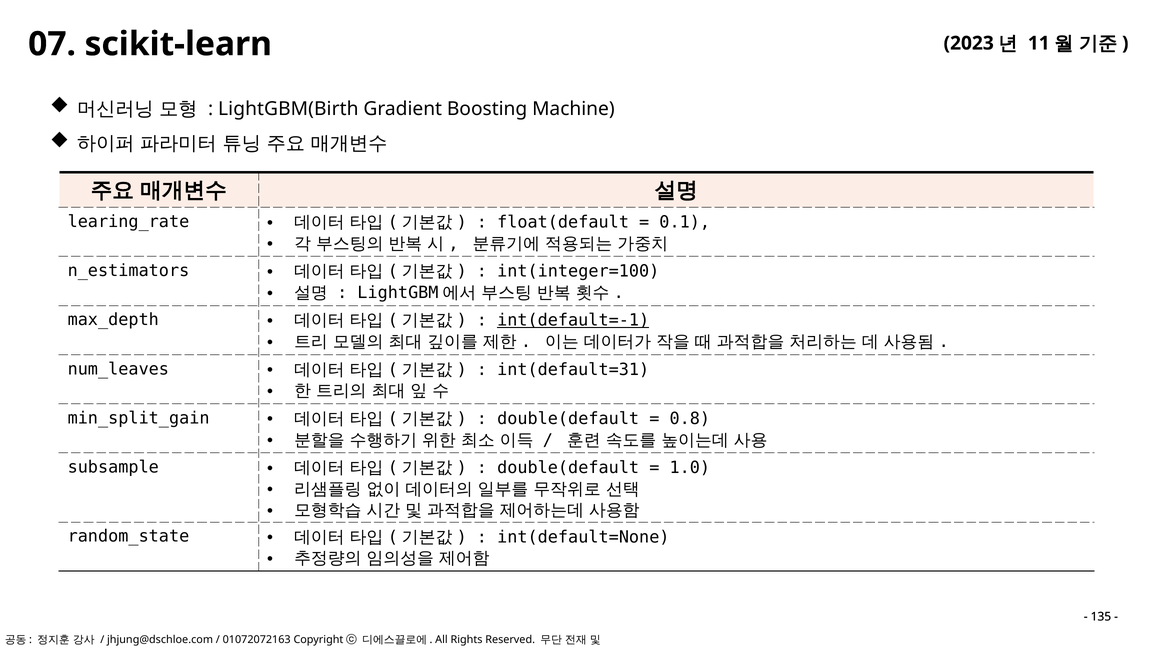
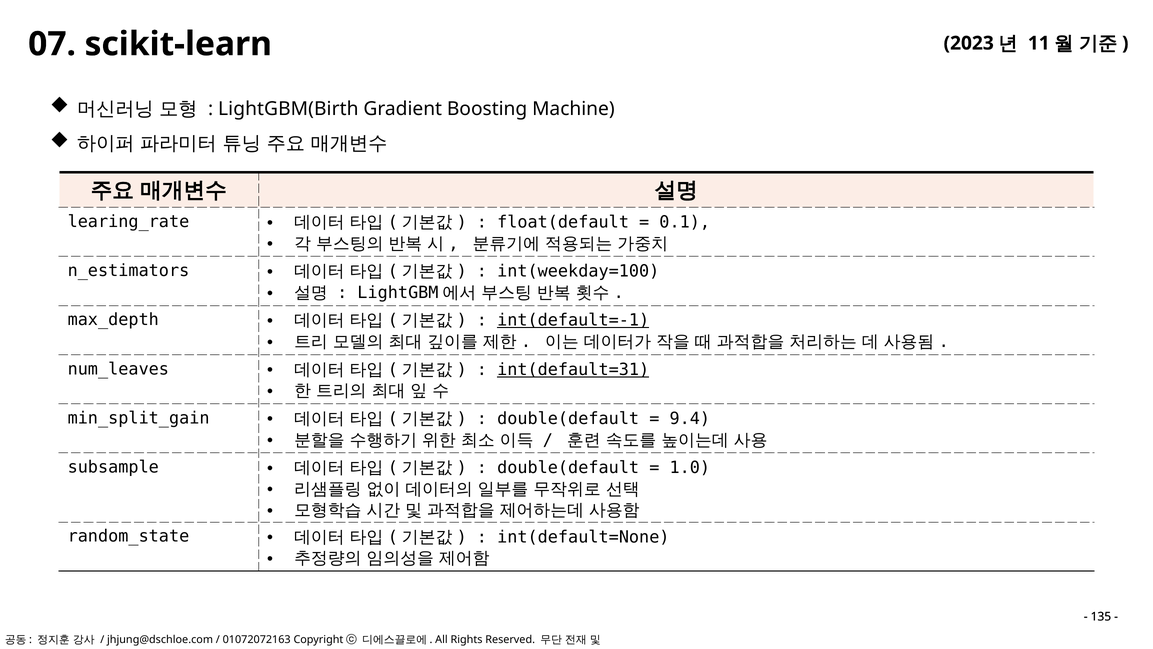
int(integer=100: int(integer=100 -> int(weekday=100
int(default=31 underline: none -> present
0.8: 0.8 -> 9.4
